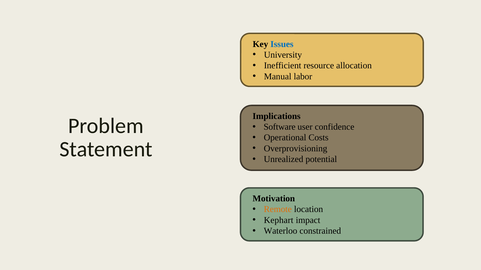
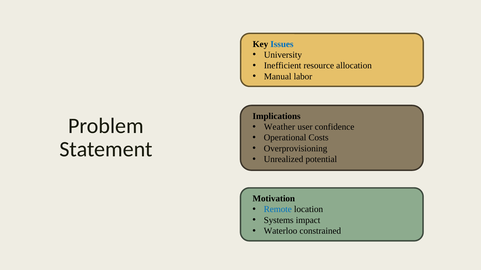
Software: Software -> Weather
Remote colour: orange -> blue
Kephart: Kephart -> Systems
